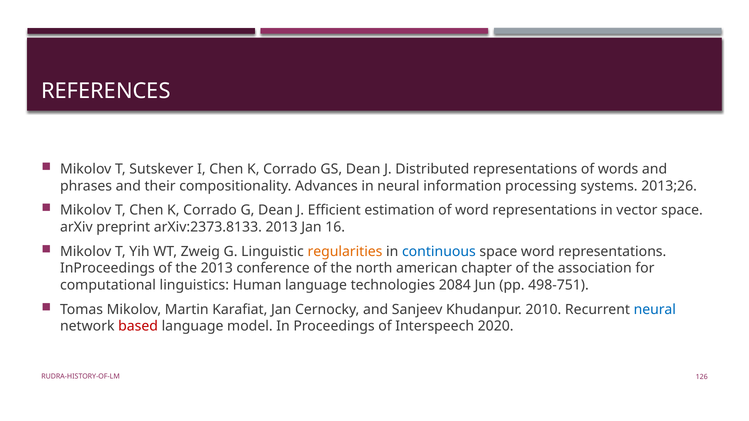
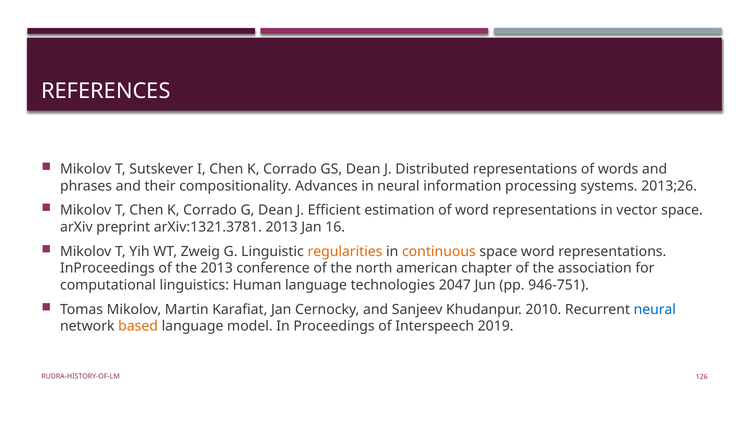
arXiv:2373.8133: arXiv:2373.8133 -> arXiv:1321.3781
continuous colour: blue -> orange
2084: 2084 -> 2047
498-751: 498-751 -> 946-751
based colour: red -> orange
2020: 2020 -> 2019
